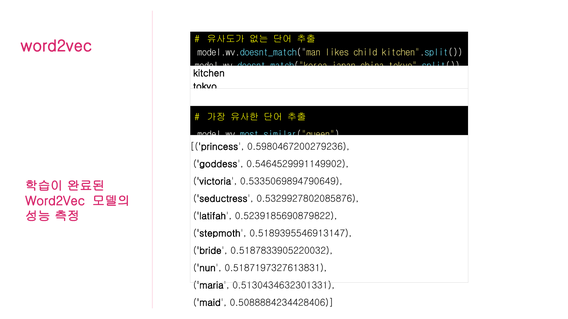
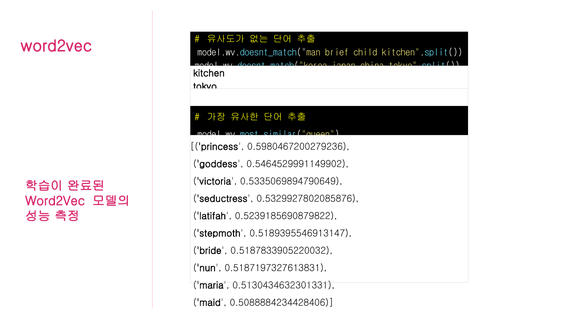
likes: likes -> brief
